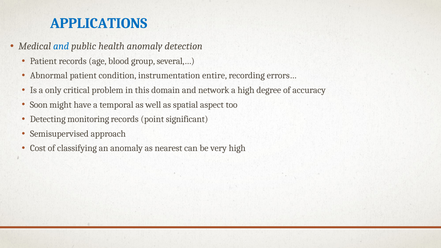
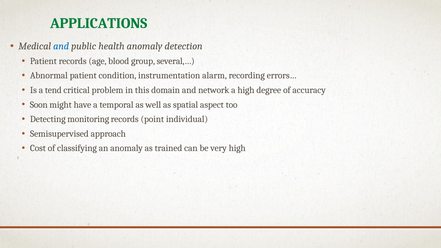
APPLICATIONS colour: blue -> green
entire: entire -> alarm
only: only -> tend
significant: significant -> individual
nearest: nearest -> trained
